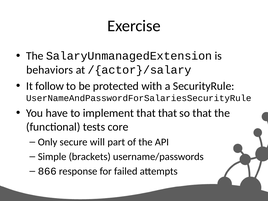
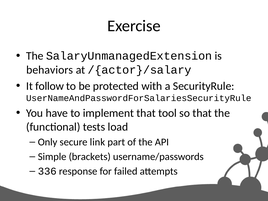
that that: that -> tool
core: core -> load
will: will -> link
866: 866 -> 336
